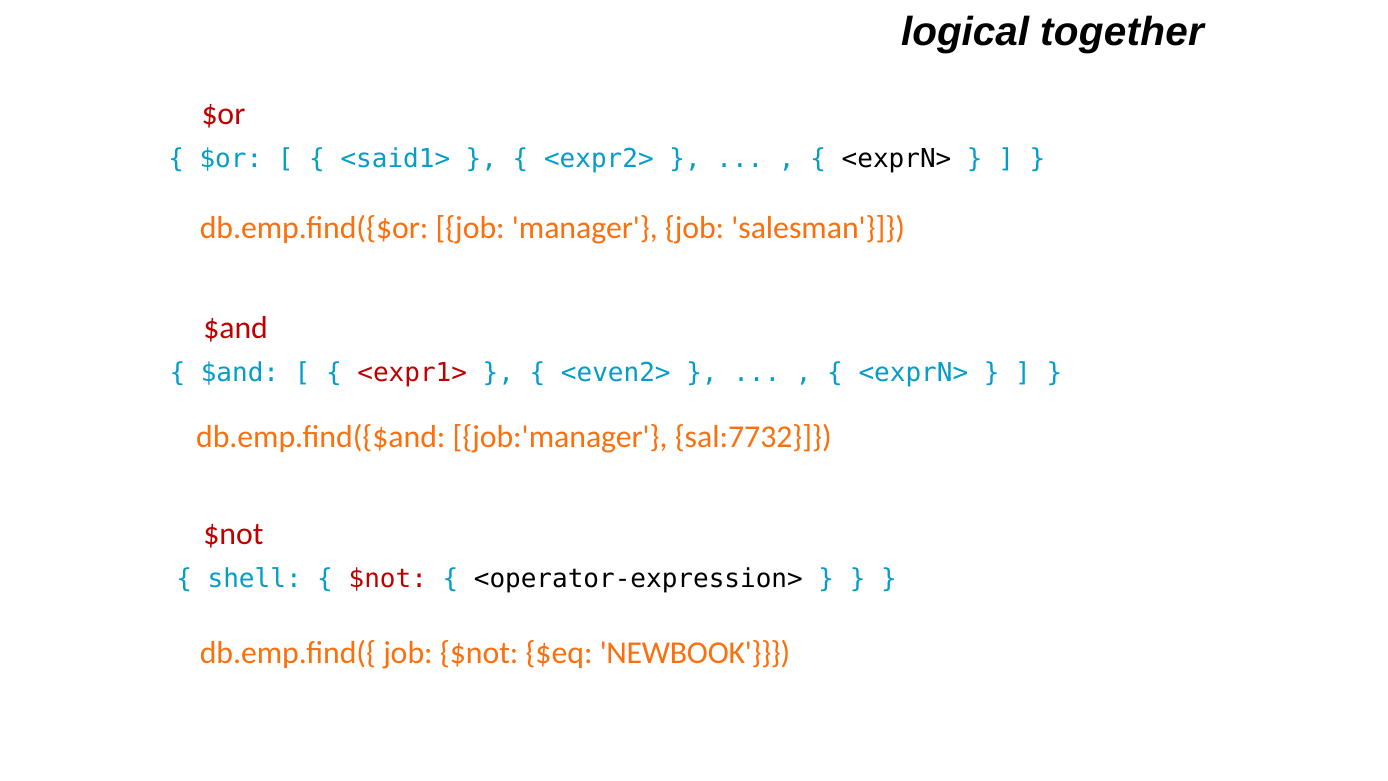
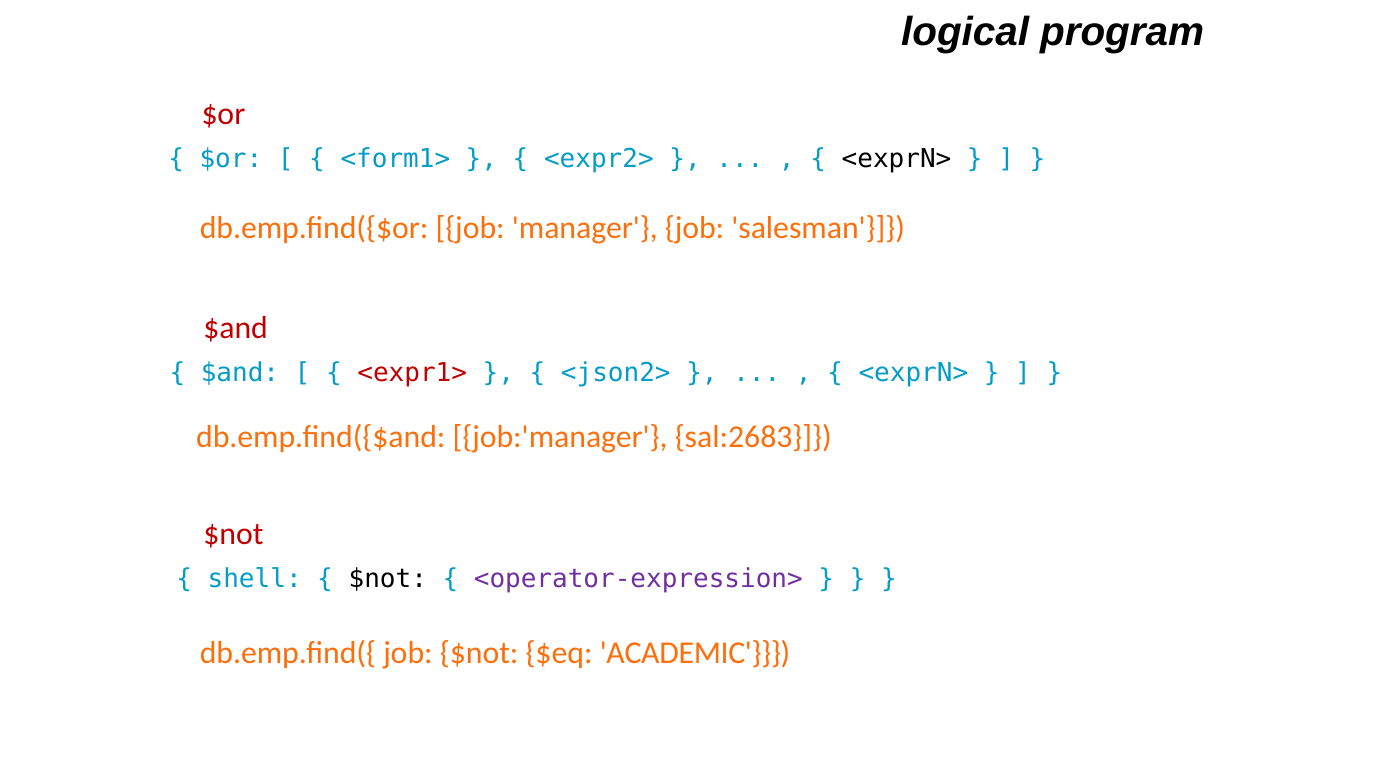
together: together -> program
<said1>: <said1> -> <form1>
<even2>: <even2> -> <json2>
sal:7732: sal:7732 -> sal:2683
$not at (388, 579) colour: red -> black
<operator-expression> colour: black -> purple
NEWBOOK: NEWBOOK -> ACADEMIC
